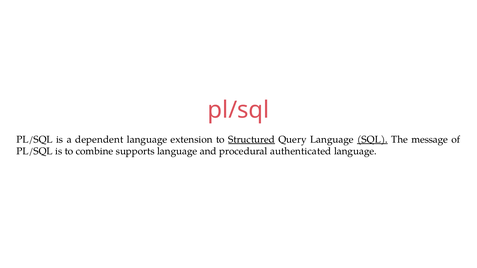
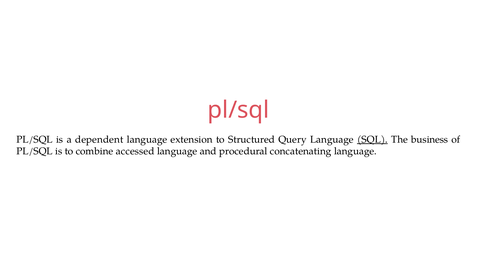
Structured underline: present -> none
message: message -> business
supports: supports -> accessed
authenticated: authenticated -> concatenating
